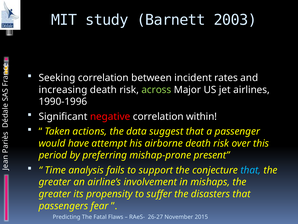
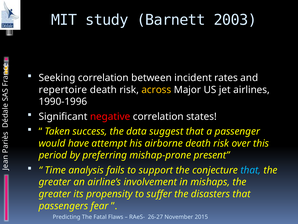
increasing: increasing -> repertoire
across colour: light green -> yellow
within: within -> states
actions: actions -> success
